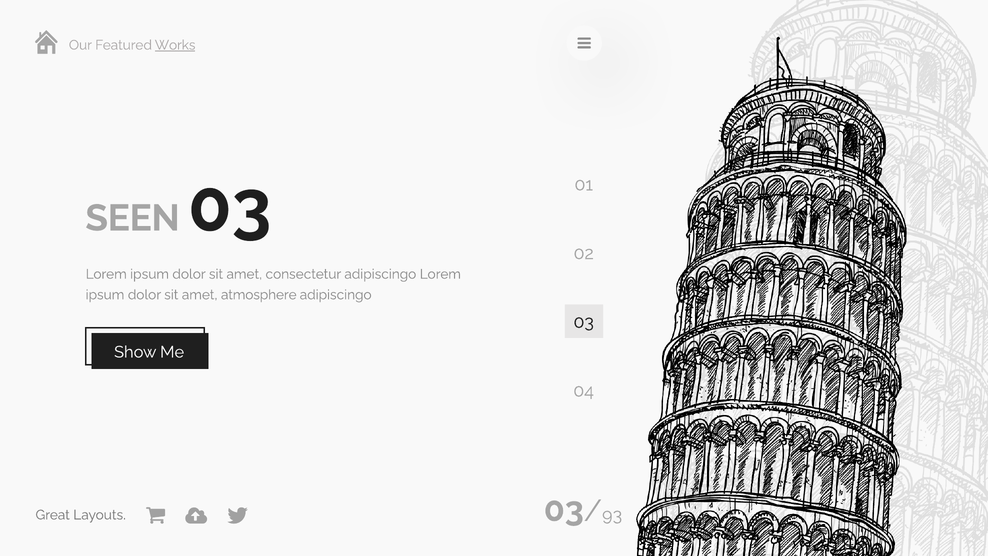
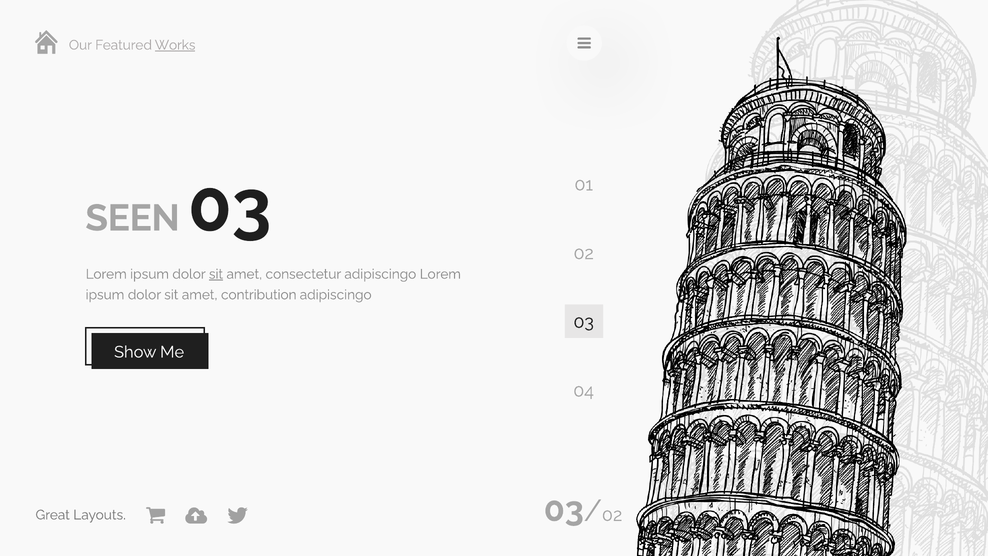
sit at (216, 274) underline: none -> present
atmosphere: atmosphere -> contribution
93 at (612, 515): 93 -> 02
